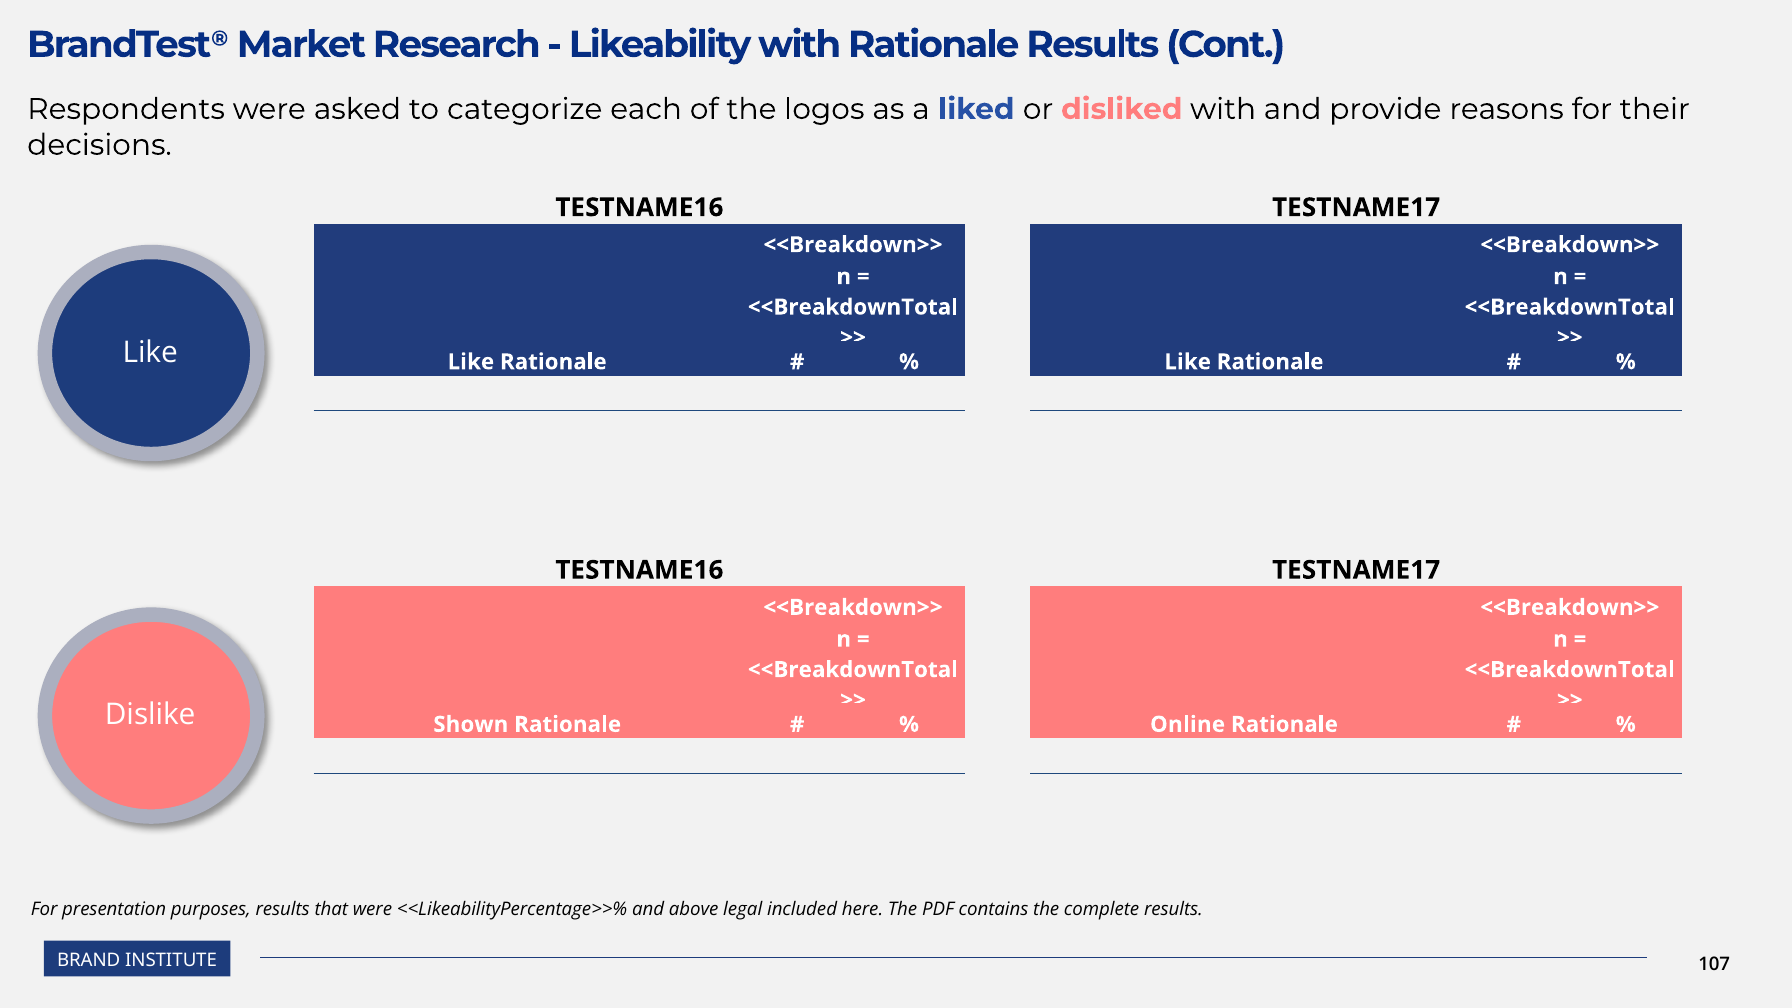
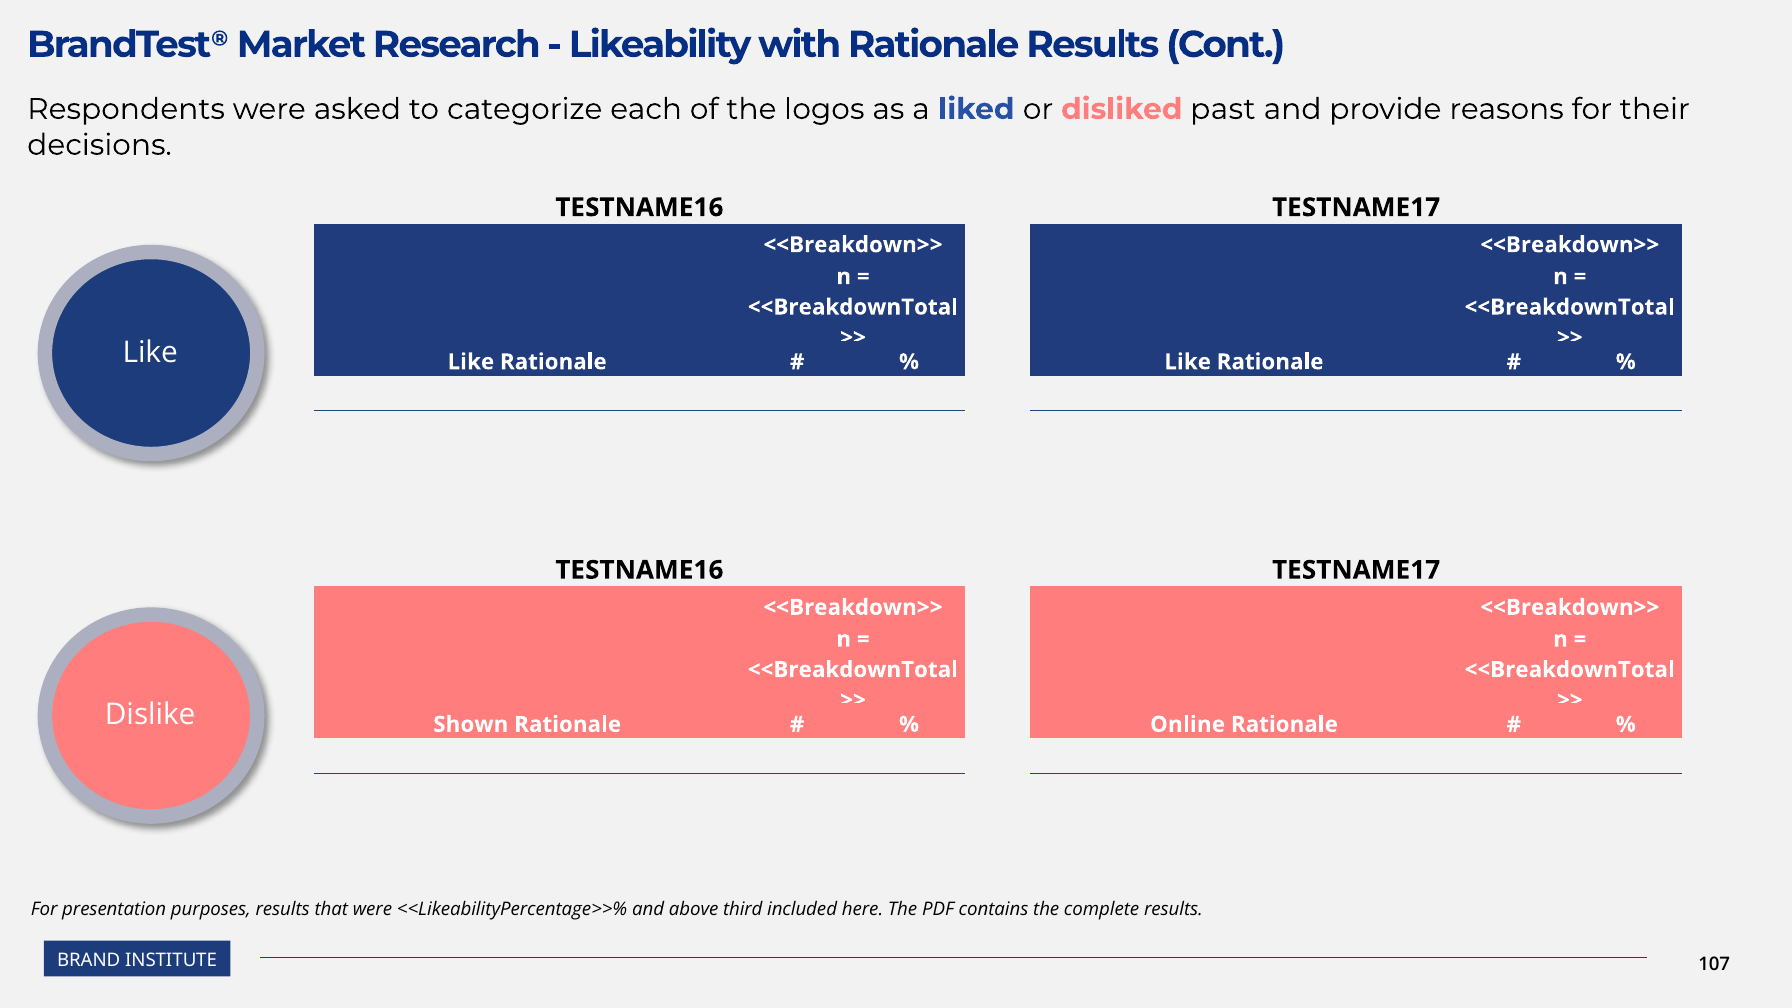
disliked with: with -> past
legal: legal -> third
